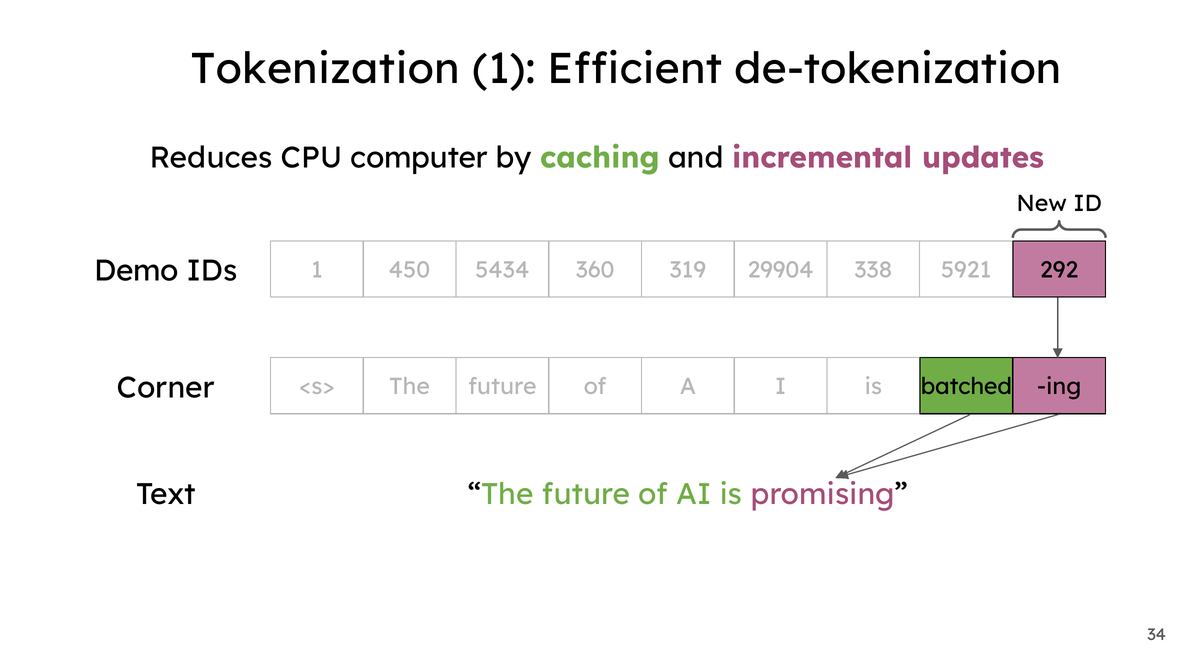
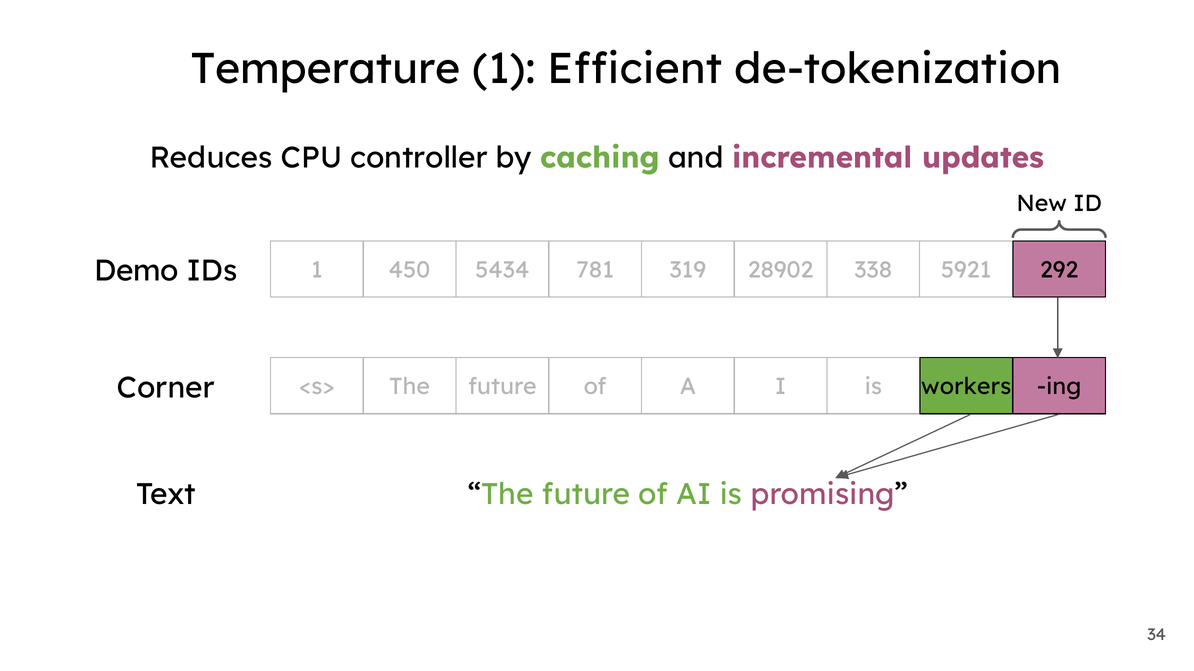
Tokenization: Tokenization -> Temperature
computer: computer -> controller
360: 360 -> 781
29904: 29904 -> 28902
batched: batched -> workers
